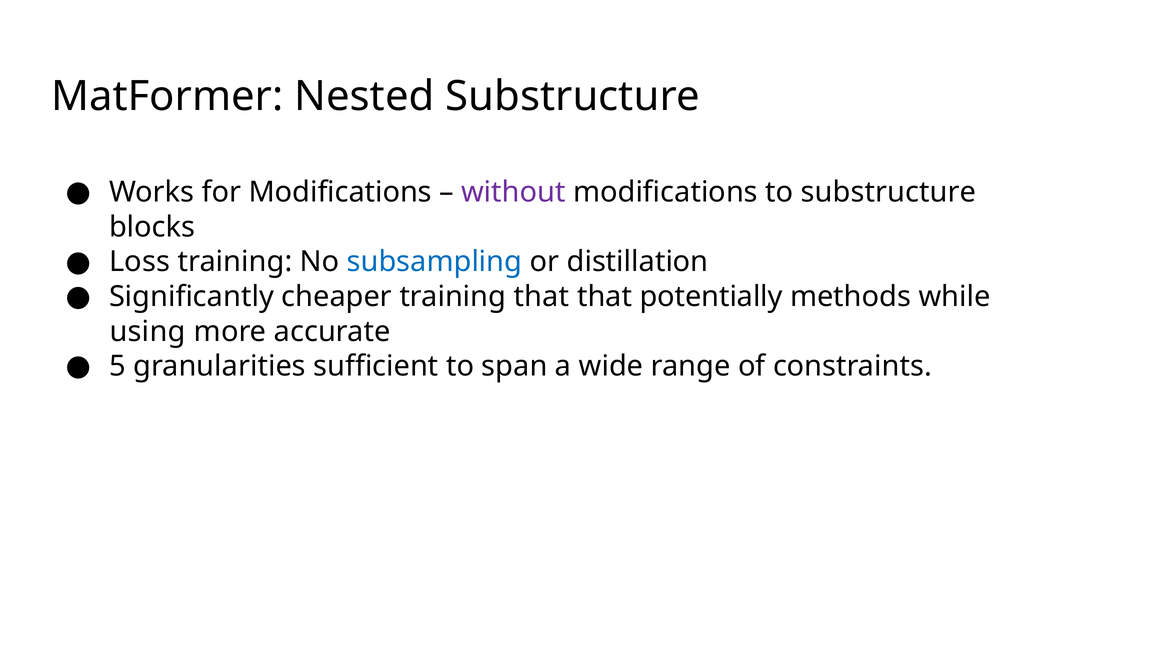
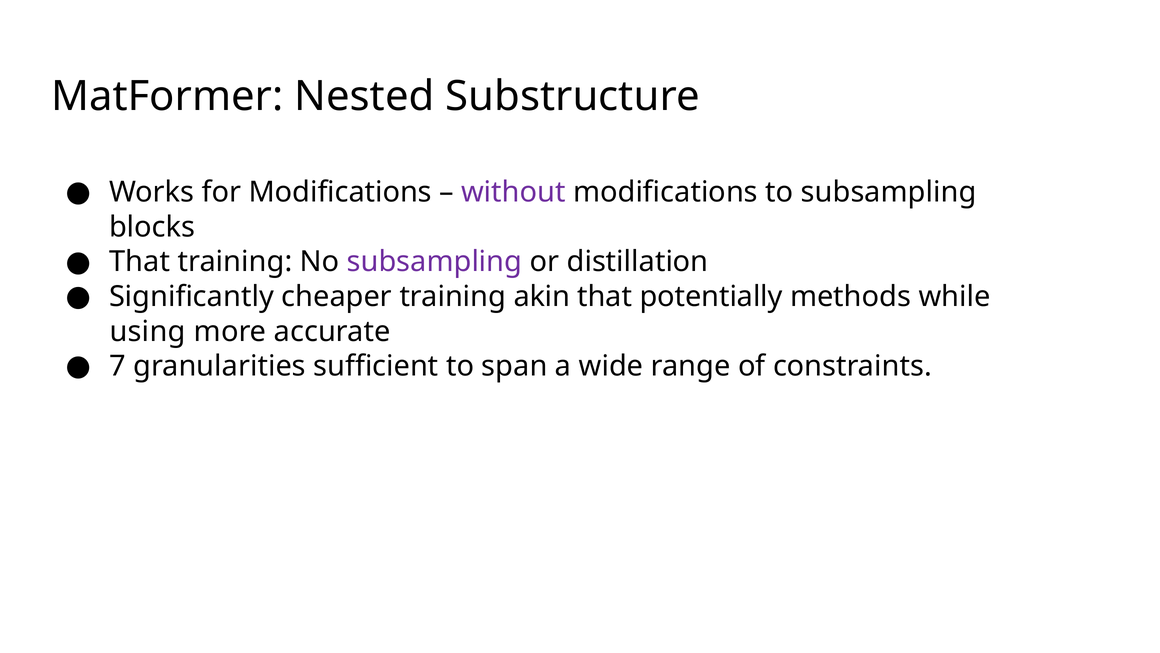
to substructure: substructure -> subsampling
Loss at (140, 262): Loss -> That
subsampling at (435, 262) colour: blue -> purple
training that: that -> akin
5: 5 -> 7
